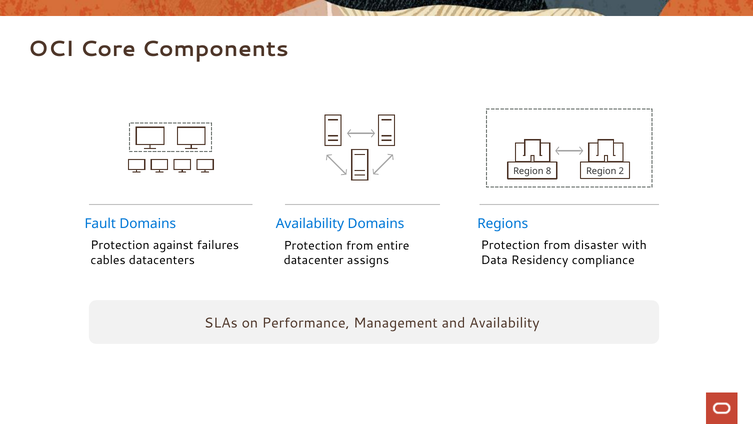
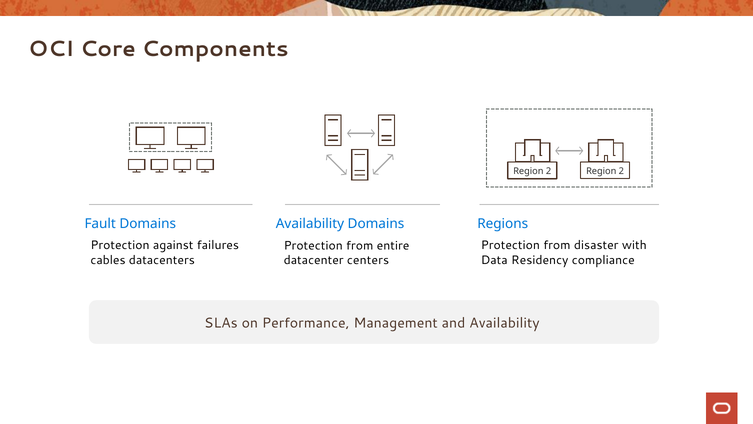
8 at (549, 171): 8 -> 2
assigns: assigns -> centers
